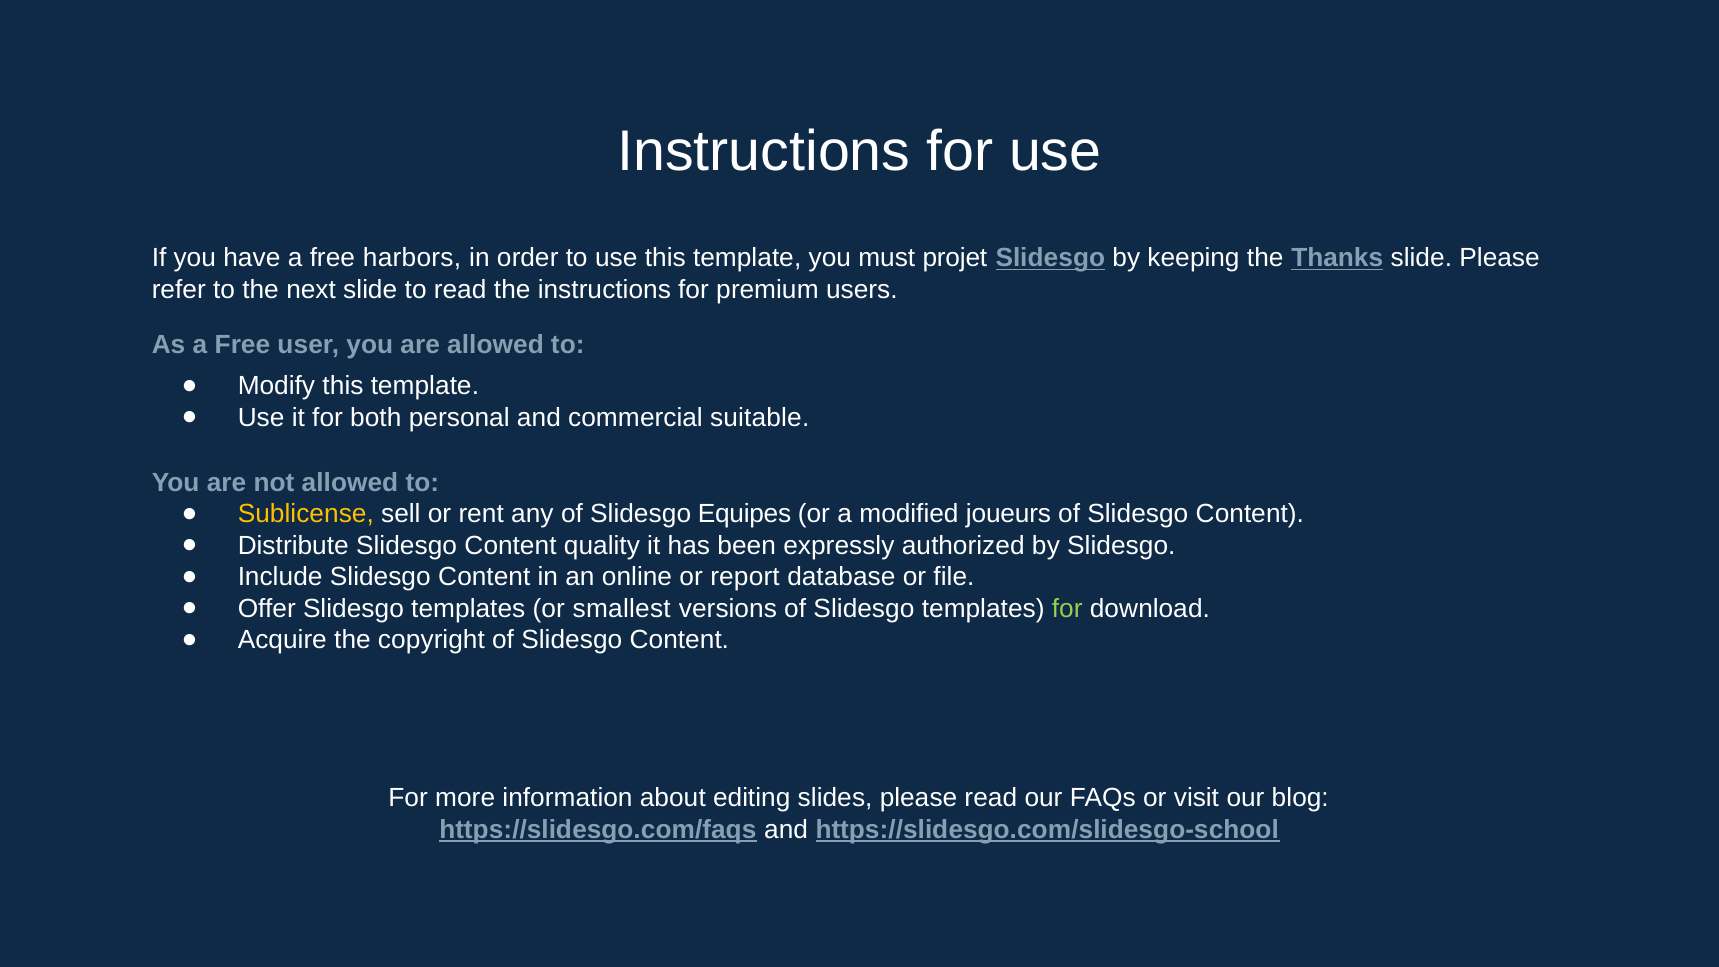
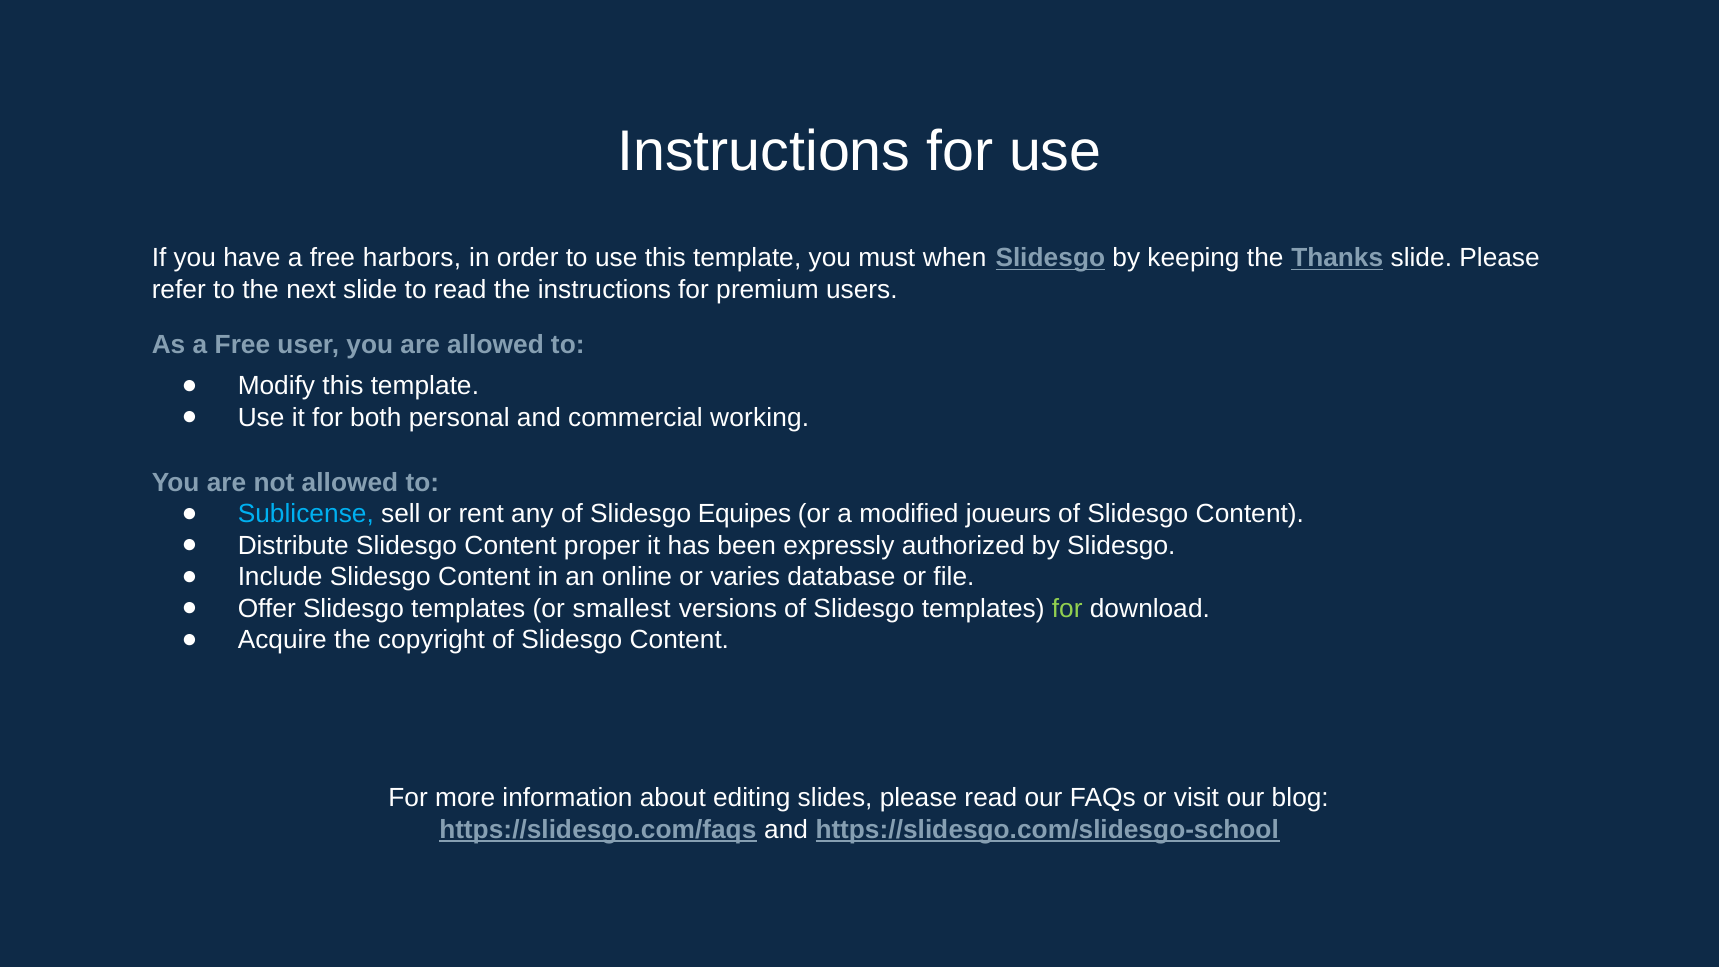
projet: projet -> when
suitable: suitable -> working
Sublicense colour: yellow -> light blue
quality: quality -> proper
report: report -> varies
